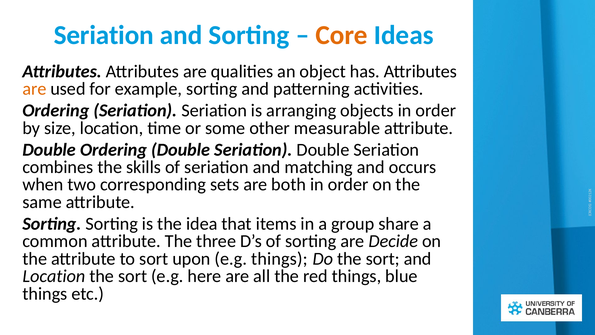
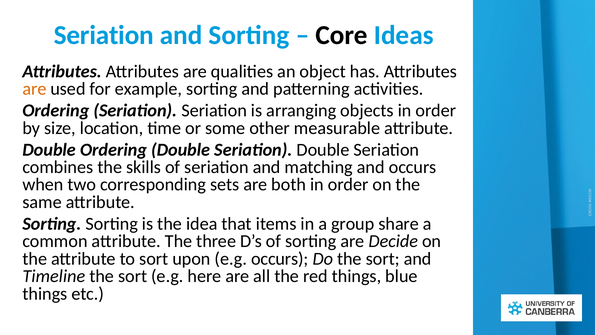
Core colour: orange -> black
e.g things: things -> occurs
Location at (54, 276): Location -> Timeline
